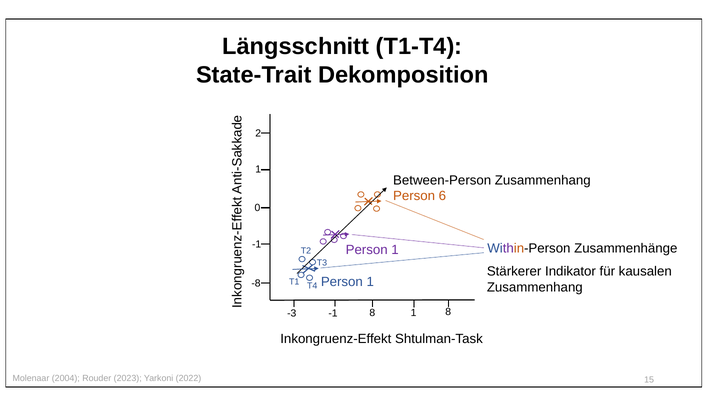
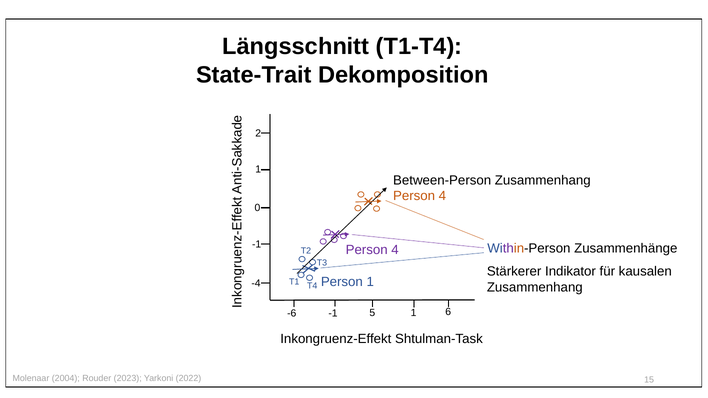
6 at (442, 196): 6 -> 4
1 at (395, 250): 1 -> 4
-8: -8 -> -4
-3: -3 -> -6
-1 8: 8 -> 5
1 8: 8 -> 6
